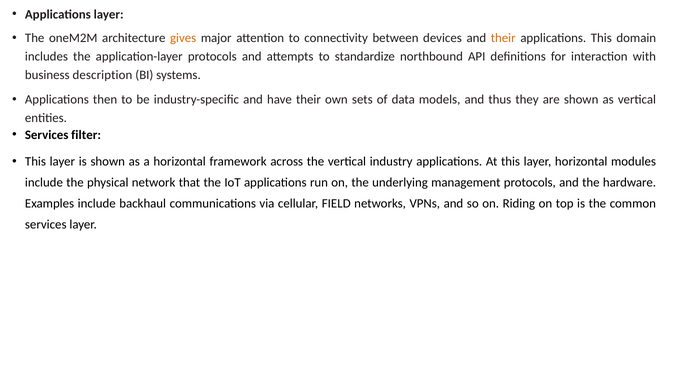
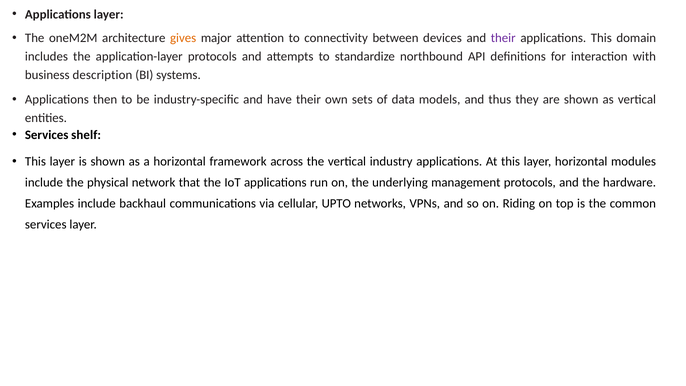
their at (503, 38) colour: orange -> purple
filter: filter -> shelf
FIELD: FIELD -> UPTO
